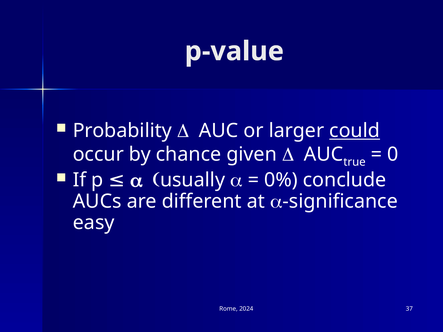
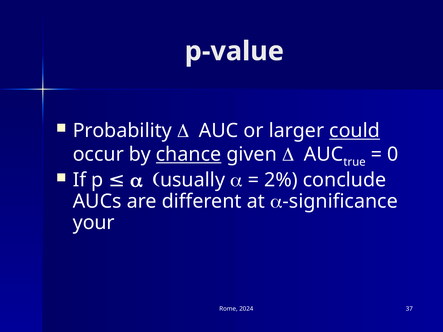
chance underline: none -> present
0%: 0% -> 2%
easy: easy -> your
